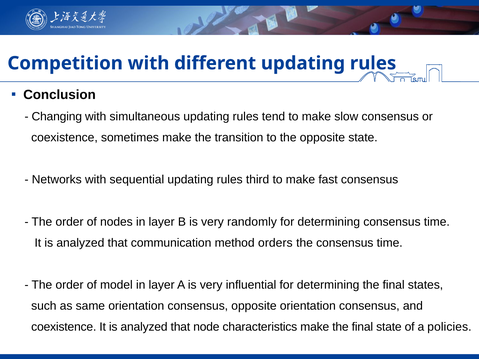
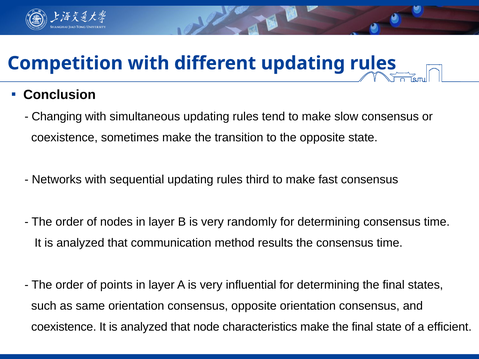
orders: orders -> results
model: model -> points
policies: policies -> efficient
